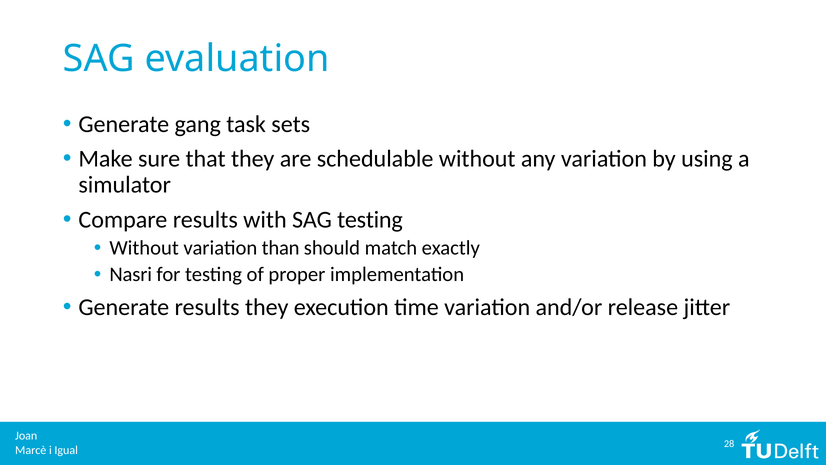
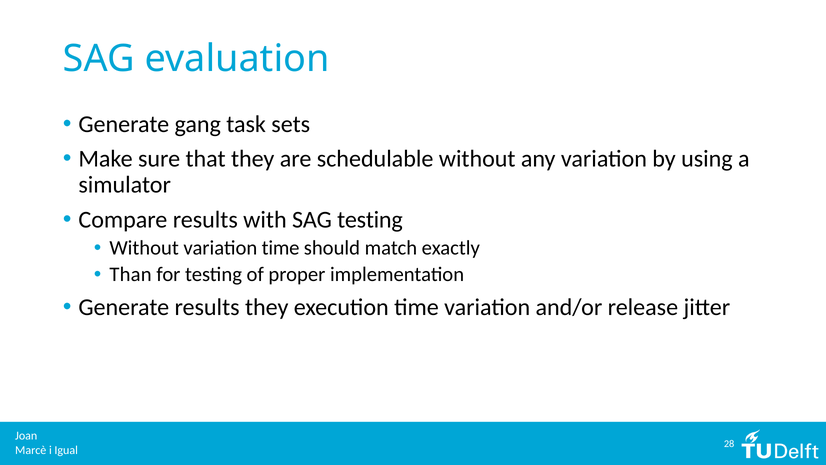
variation than: than -> time
Nasri: Nasri -> Than
